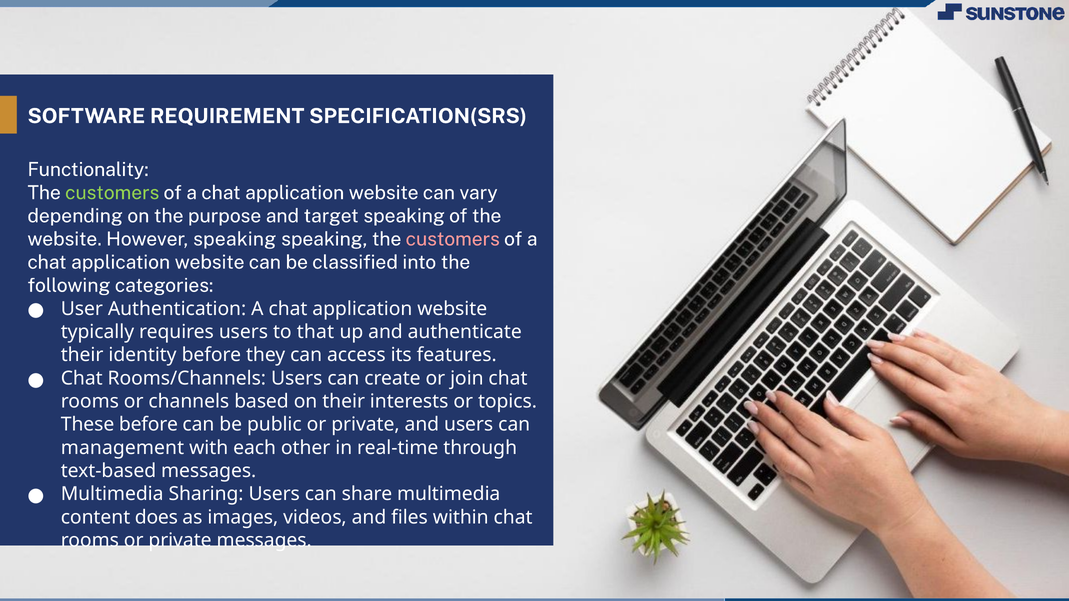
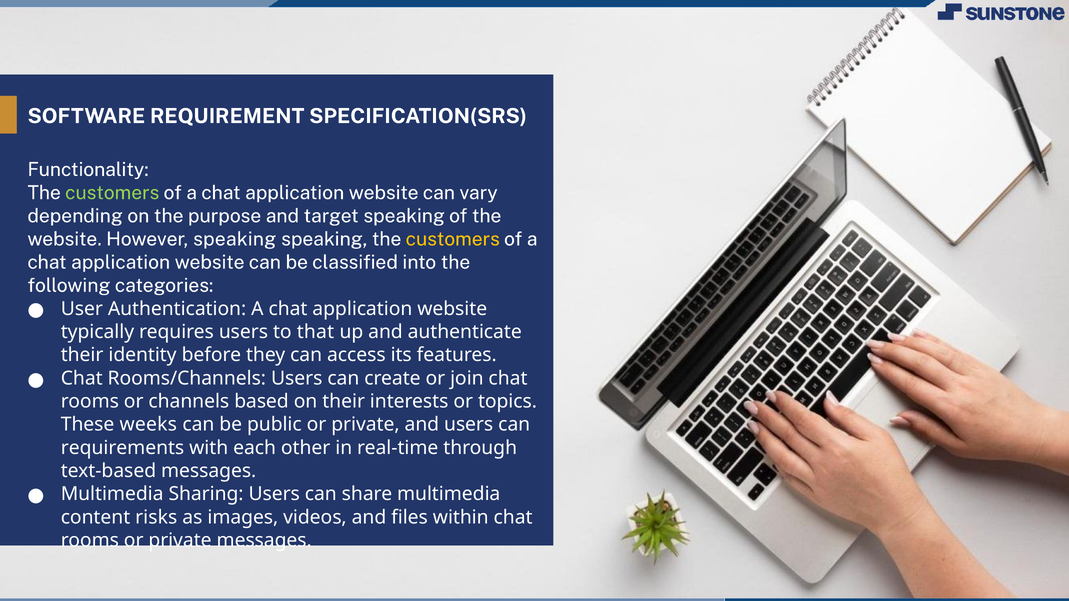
customers at (453, 239) colour: pink -> yellow
These before: before -> weeks
management: management -> requirements
does: does -> risks
